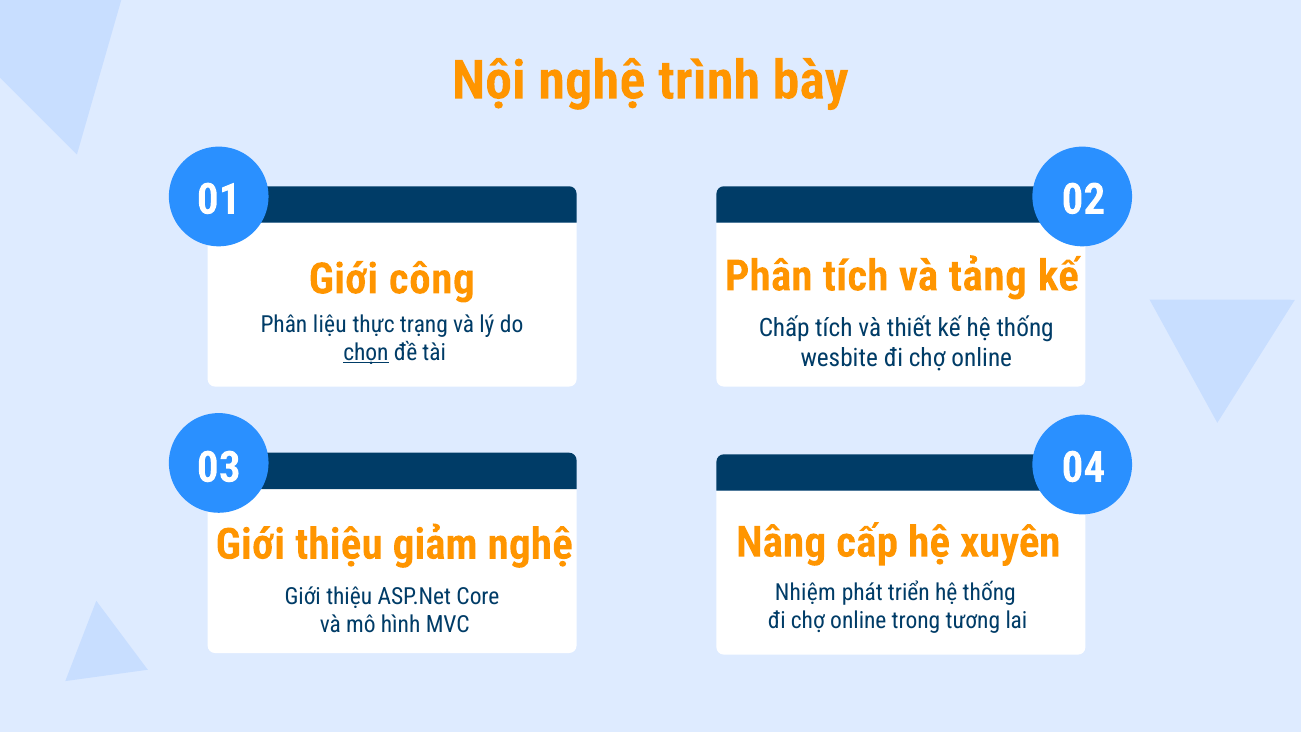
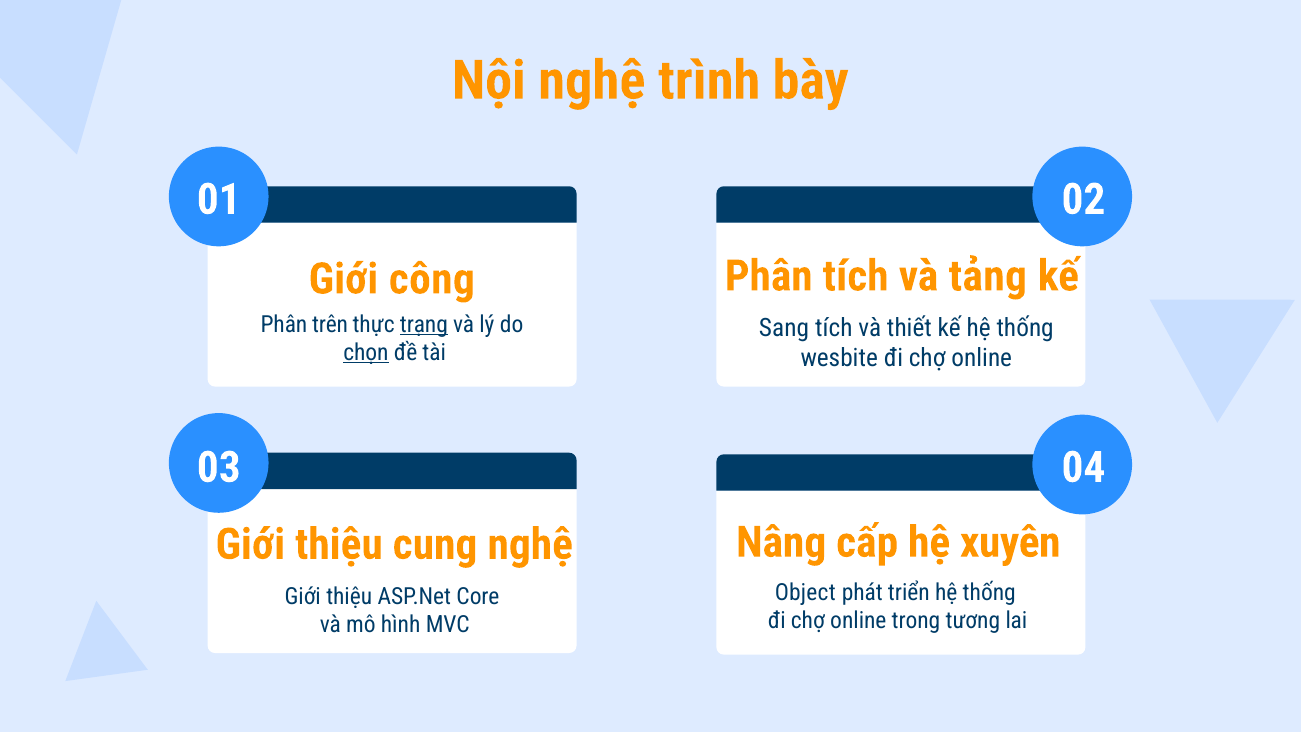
liệu: liệu -> trên
trạng underline: none -> present
Chấp: Chấp -> Sang
giảm: giảm -> cung
Nhiệm: Nhiệm -> Object
